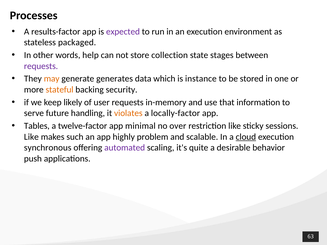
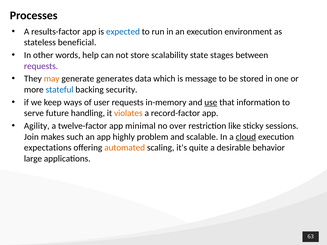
expected colour: purple -> blue
packaged: packaged -> beneficial
collection: collection -> scalability
instance: instance -> message
stateful colour: orange -> blue
likely: likely -> ways
use underline: none -> present
locally-factor: locally-factor -> record-factor
Tables: Tables -> Agility
Like at (31, 137): Like -> Join
synchronous: synchronous -> expectations
automated colour: purple -> orange
push: push -> large
